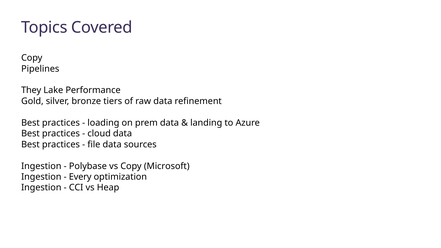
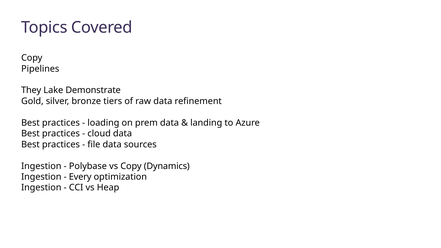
Performance: Performance -> Demonstrate
Microsoft: Microsoft -> Dynamics
